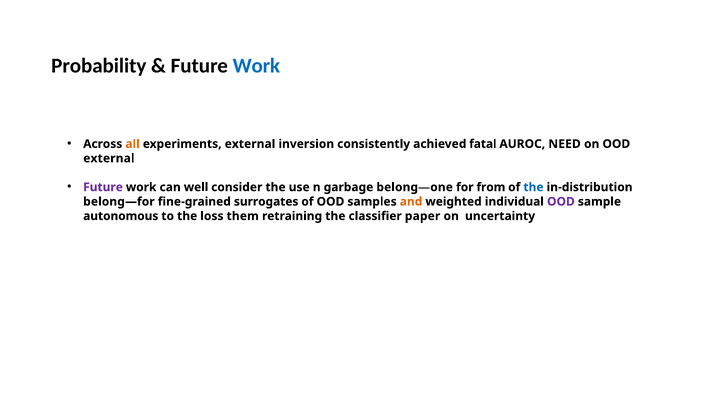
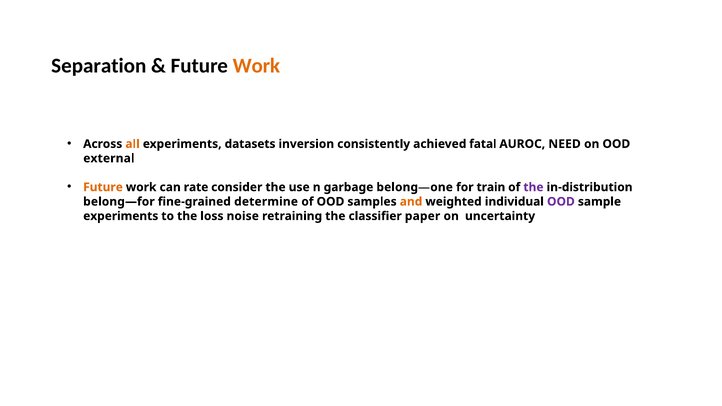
Probability: Probability -> Separation
Work at (256, 66) colour: blue -> orange
experiments external: external -> datasets
Future at (103, 187) colour: purple -> orange
well: well -> rate
from: from -> train
the at (533, 187) colour: blue -> purple
surrogates: surrogates -> determine
autonomous at (121, 216): autonomous -> experiments
them: them -> noise
